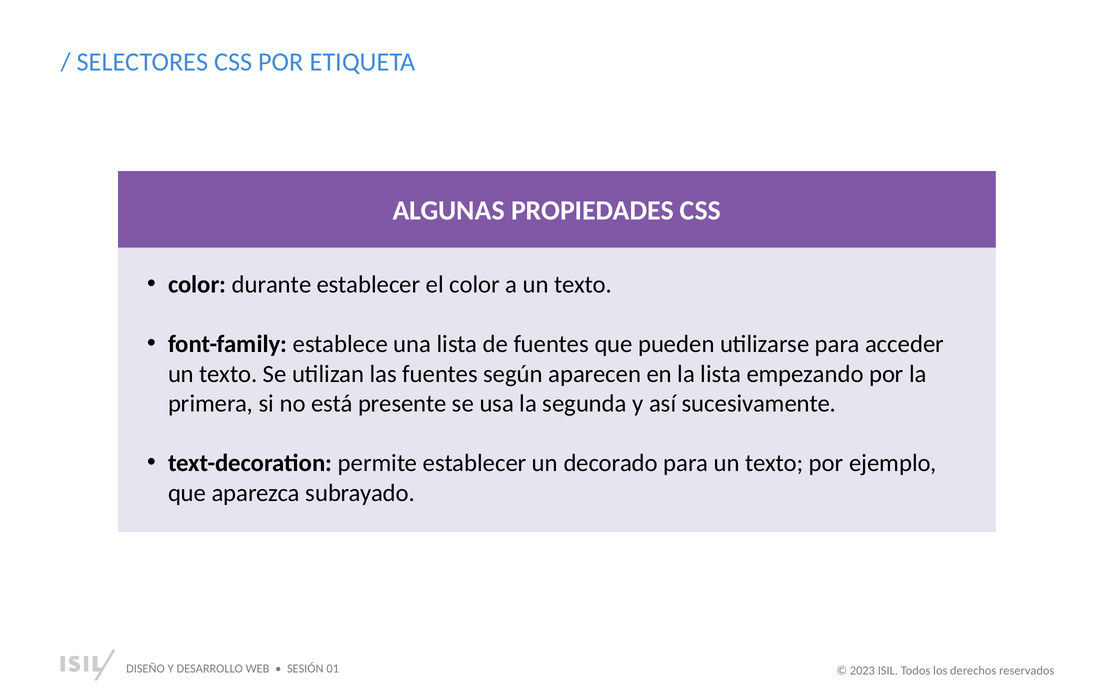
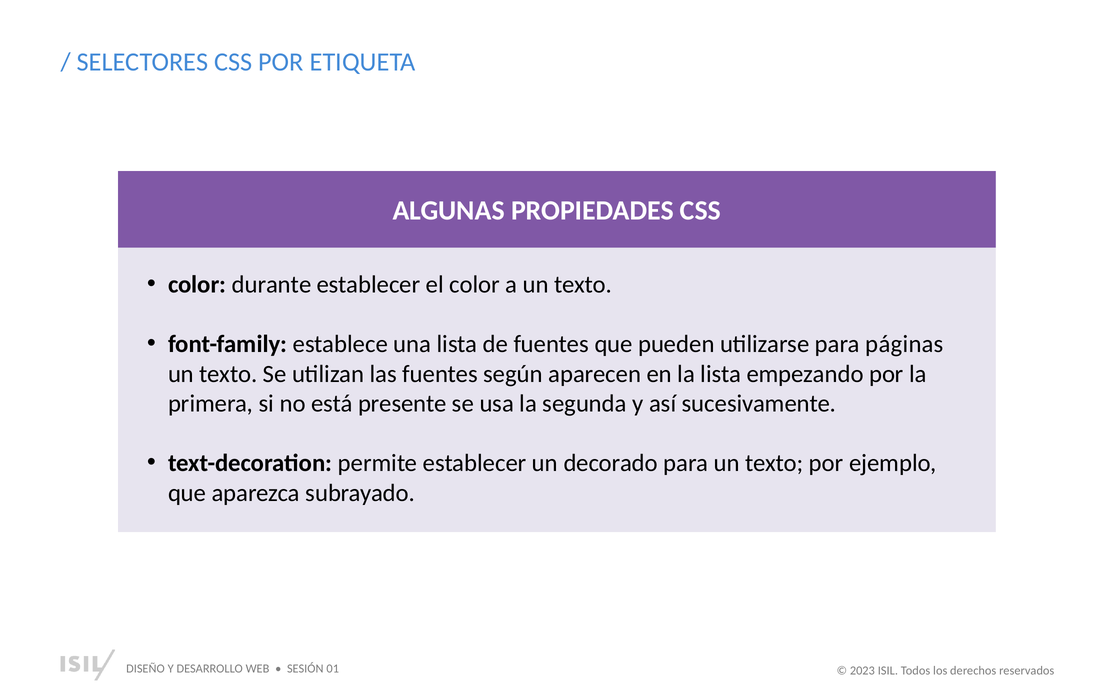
acceder: acceder -> páginas
